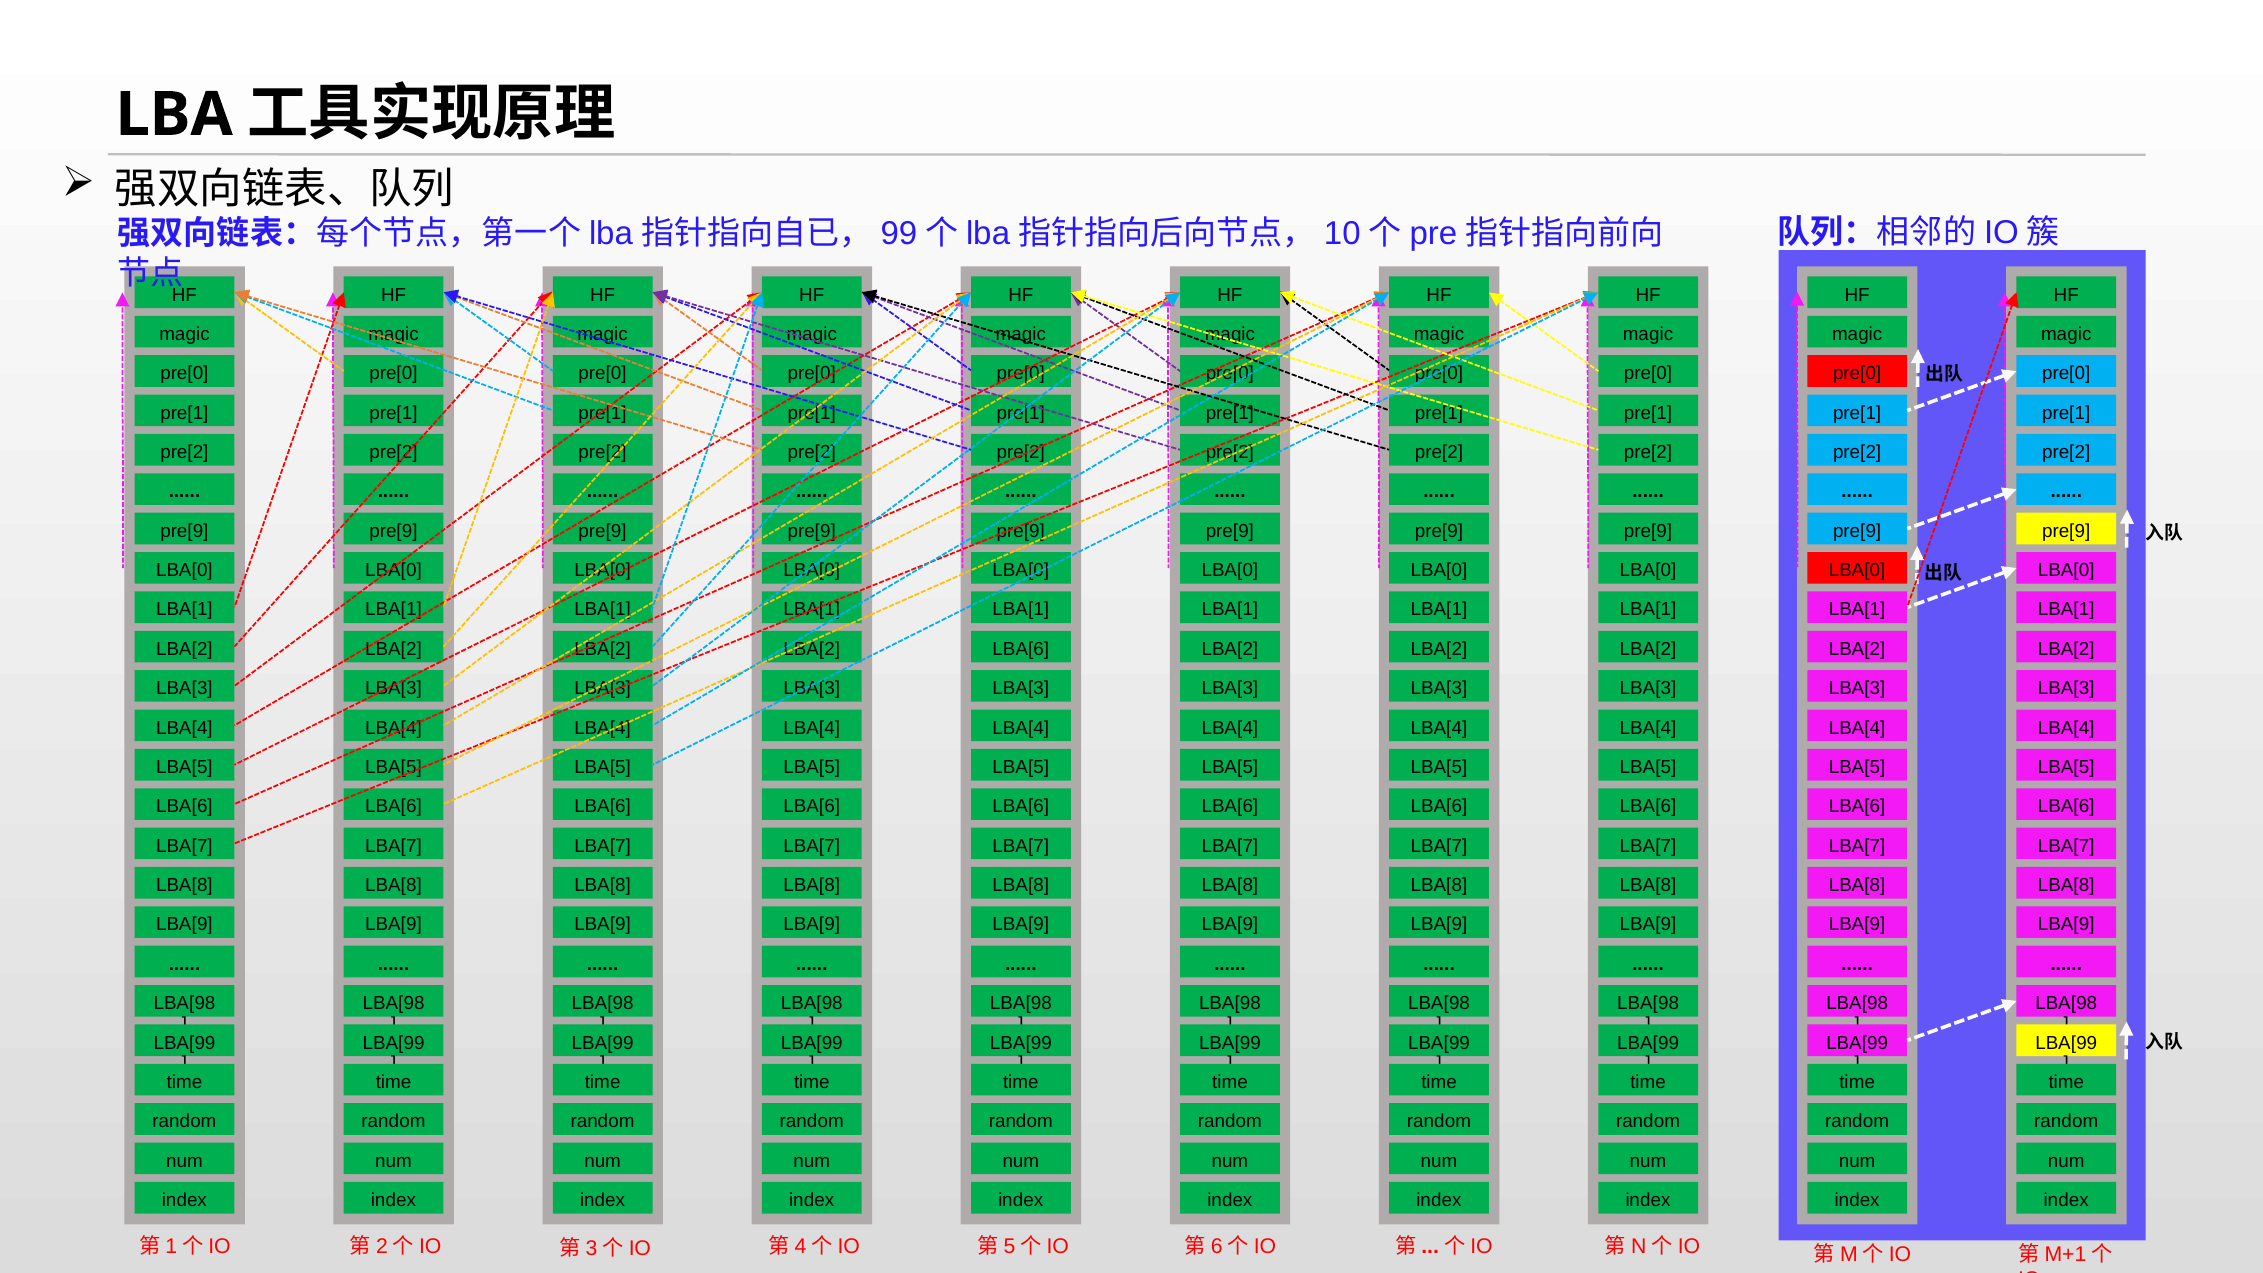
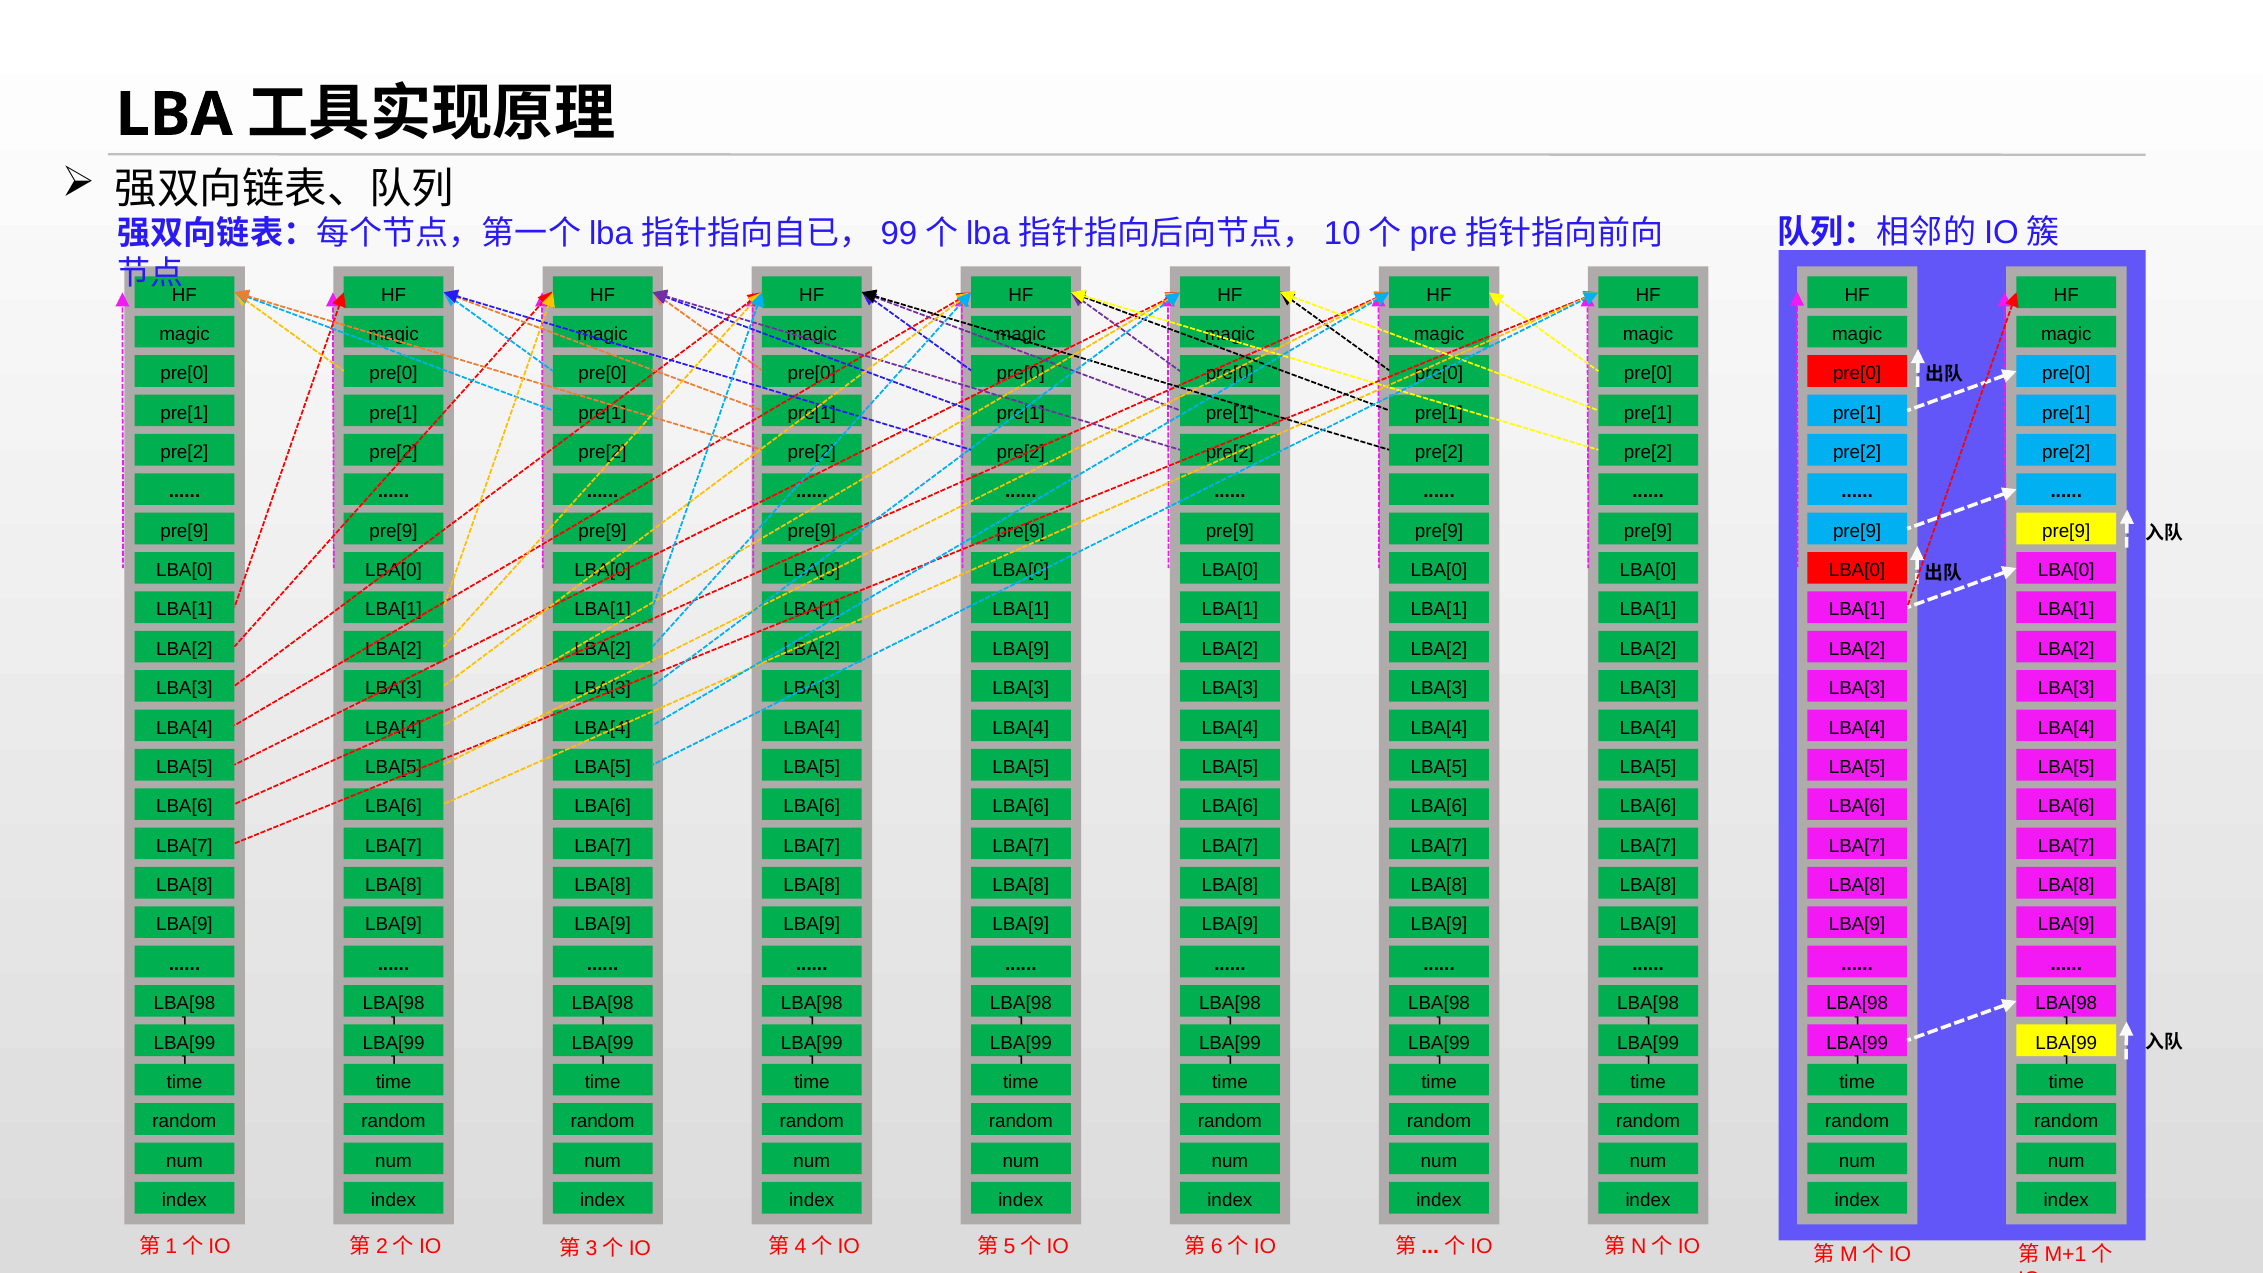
LBA[6 at (1021, 649): LBA[6 -> LBA[9
